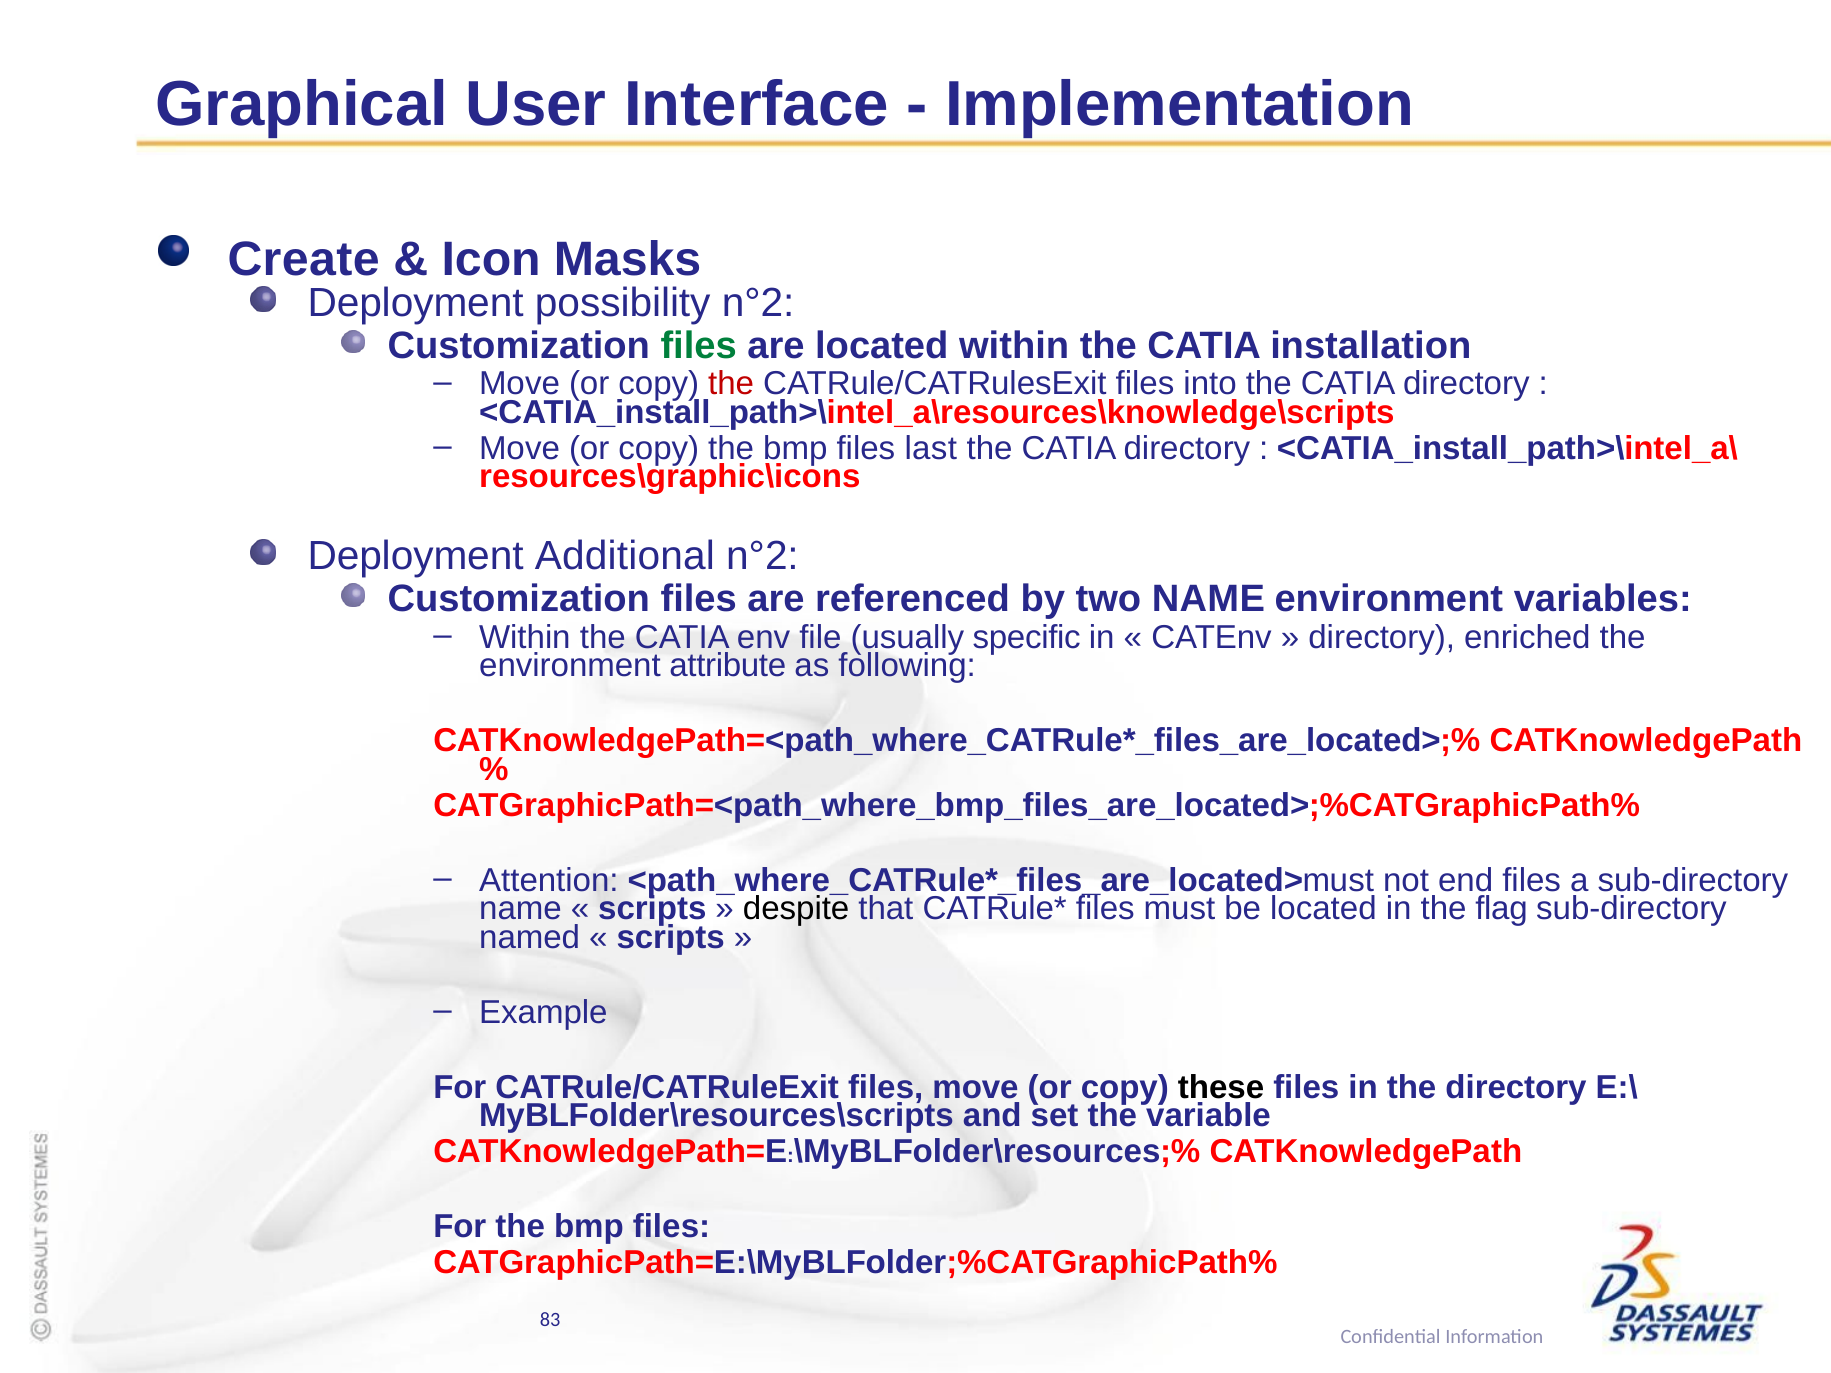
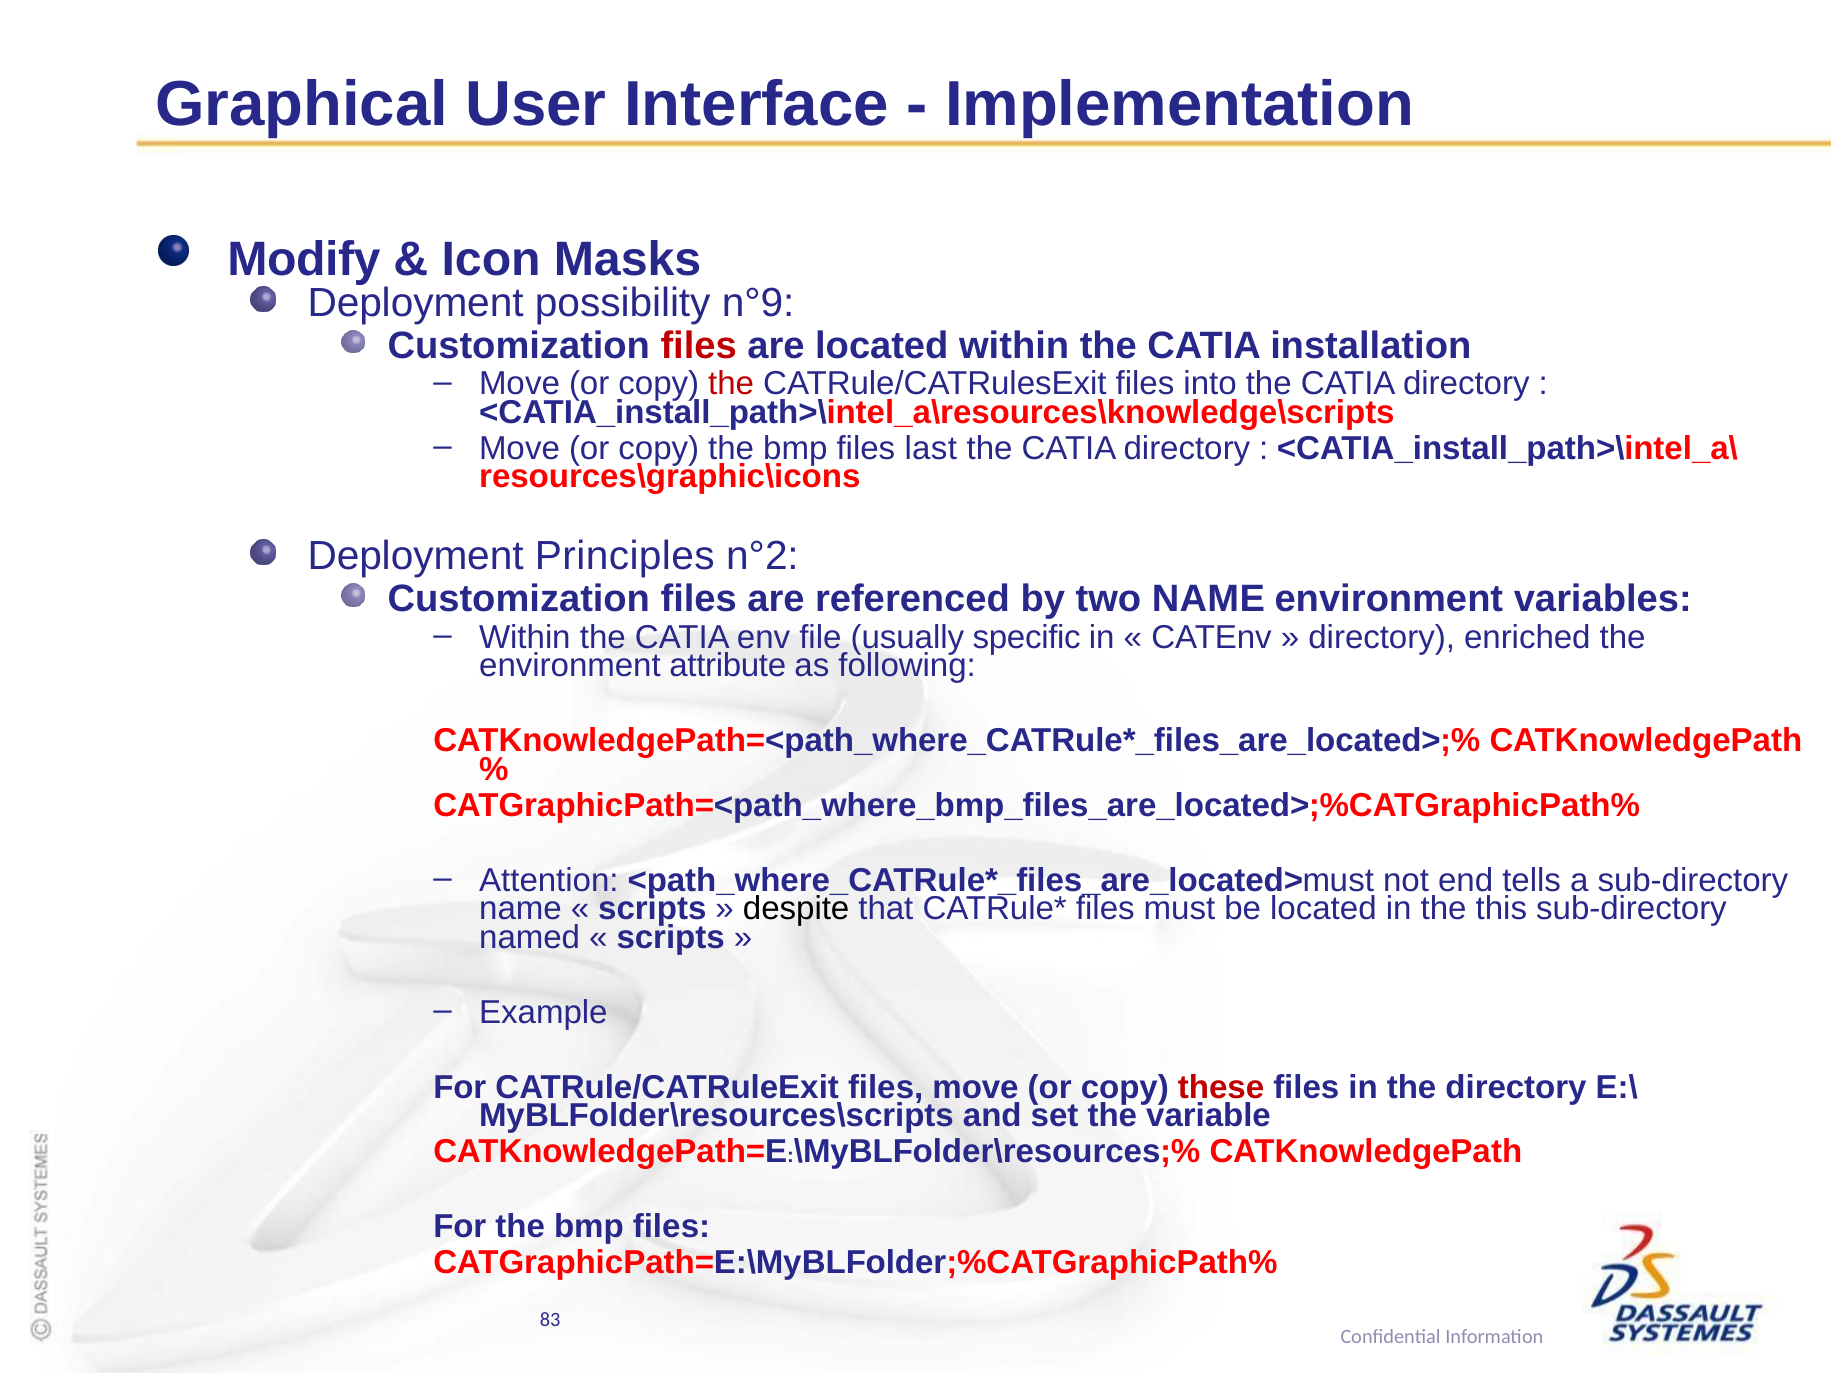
Create: Create -> Modify
possibility n°2: n°2 -> n°9
files at (699, 346) colour: green -> red
Additional: Additional -> Principles
end files: files -> tells
flag: flag -> this
these colour: black -> red
